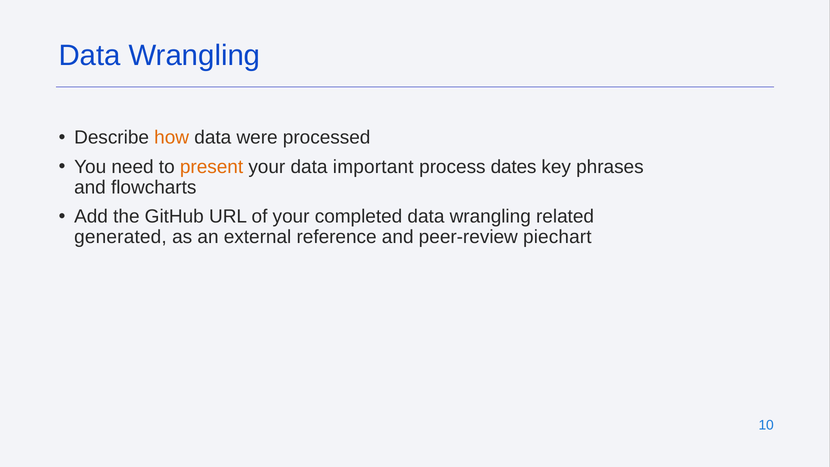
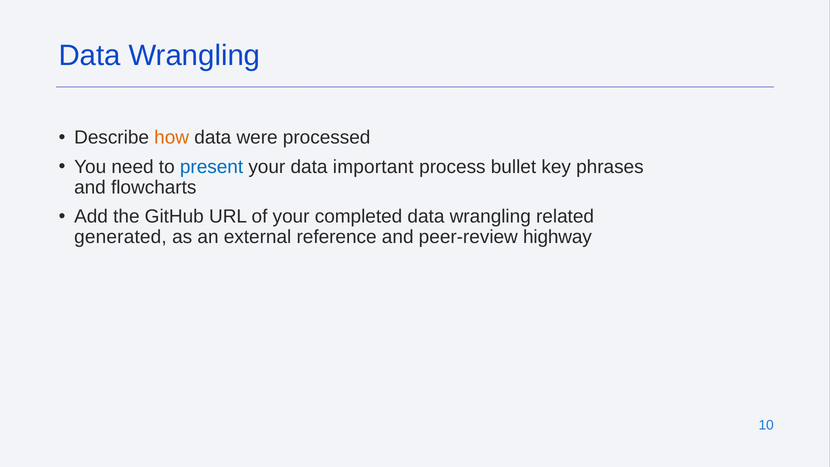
present colour: orange -> blue
dates: dates -> bullet
piechart: piechart -> highway
